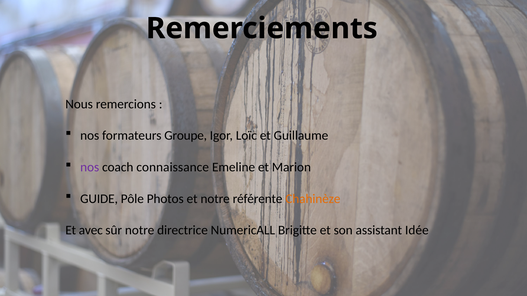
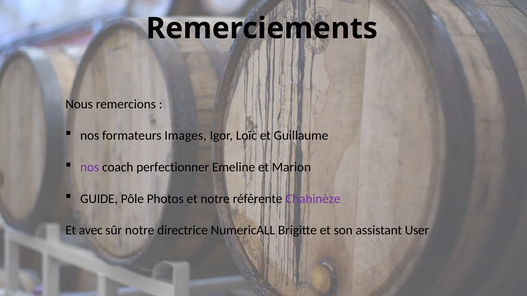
Groupe: Groupe -> Images
connaissance: connaissance -> perfectionner
Chahinèze colour: orange -> purple
Idée: Idée -> User
